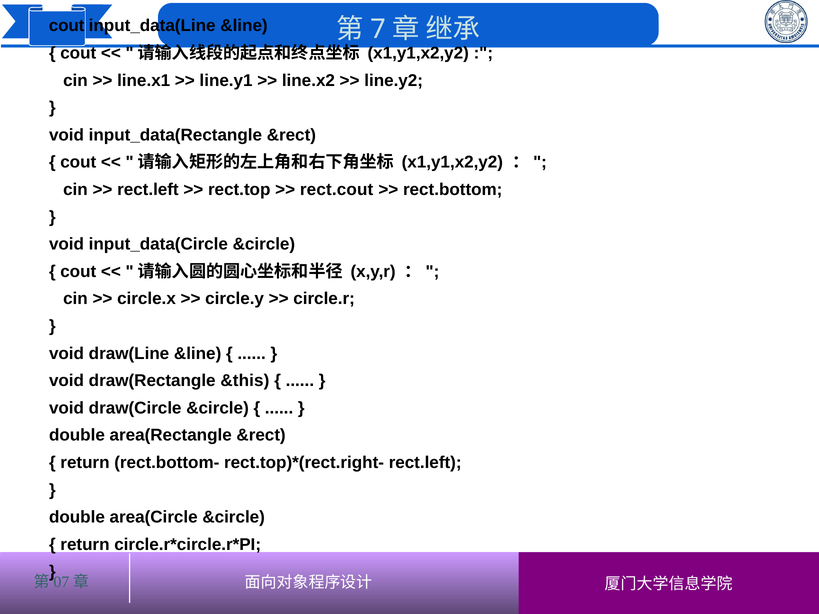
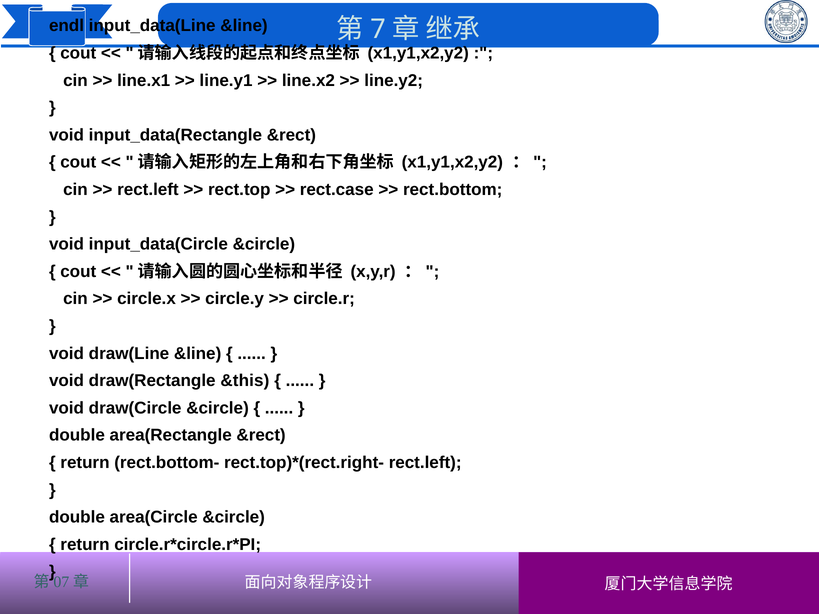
cout at (67, 26): cout -> endl
rect.cout: rect.cout -> rect.case
